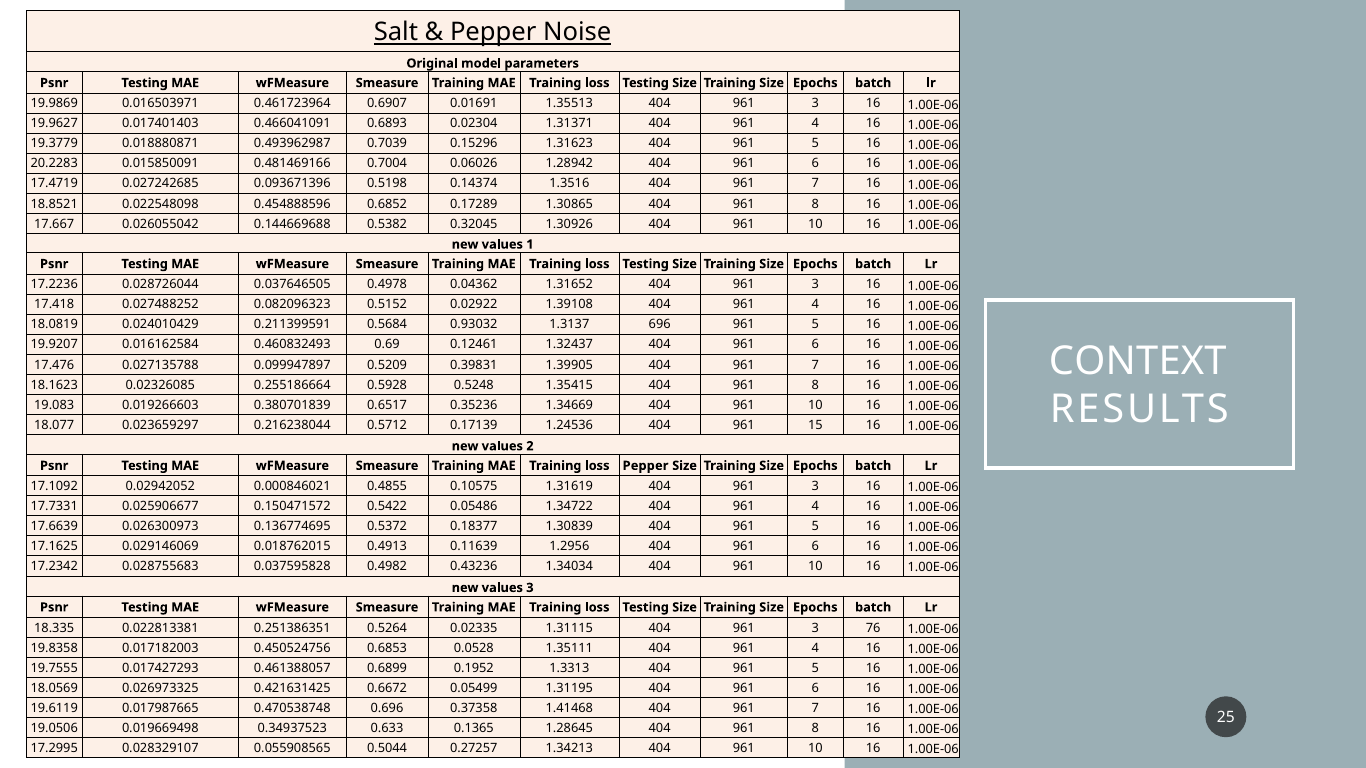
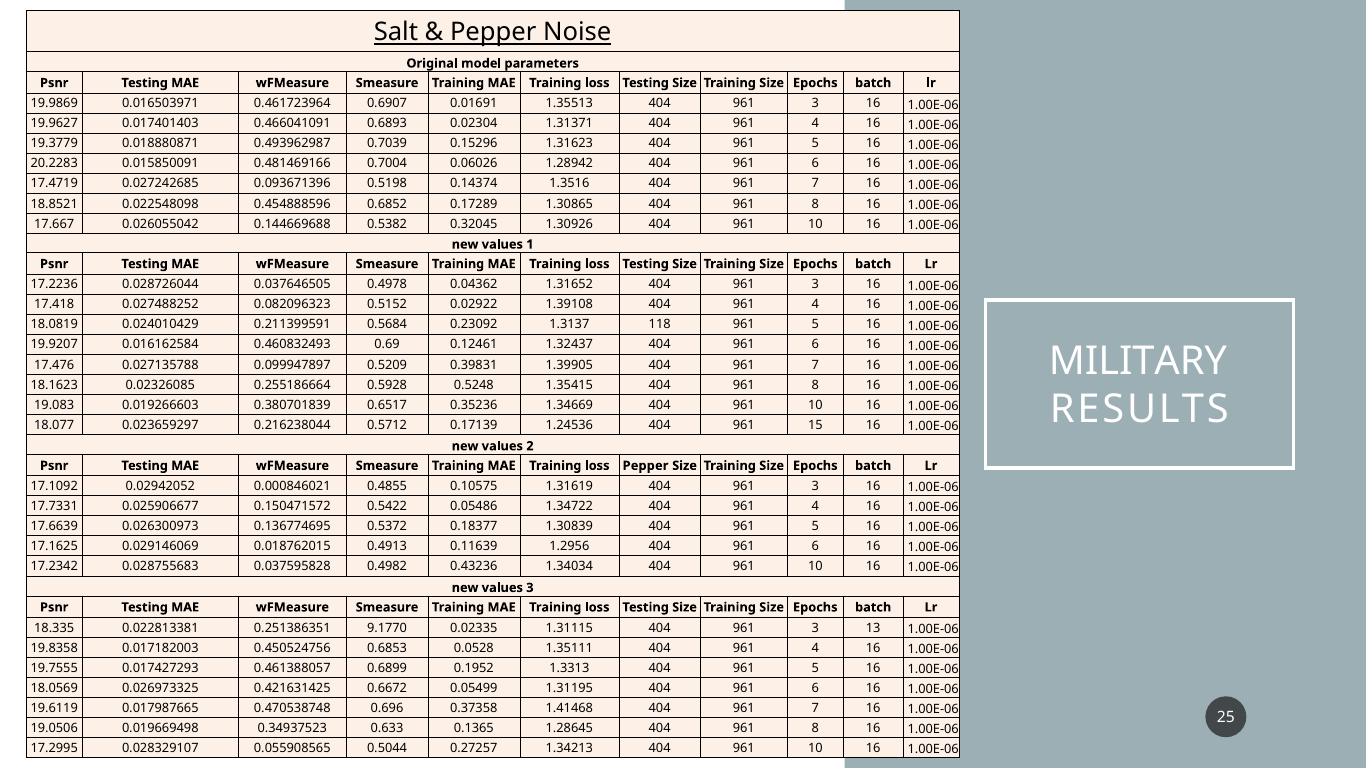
0.93032: 0.93032 -> 0.23092
696: 696 -> 118
CONTEXT: CONTEXT -> MILITARY
0.5264: 0.5264 -> 9.1770
76: 76 -> 13
